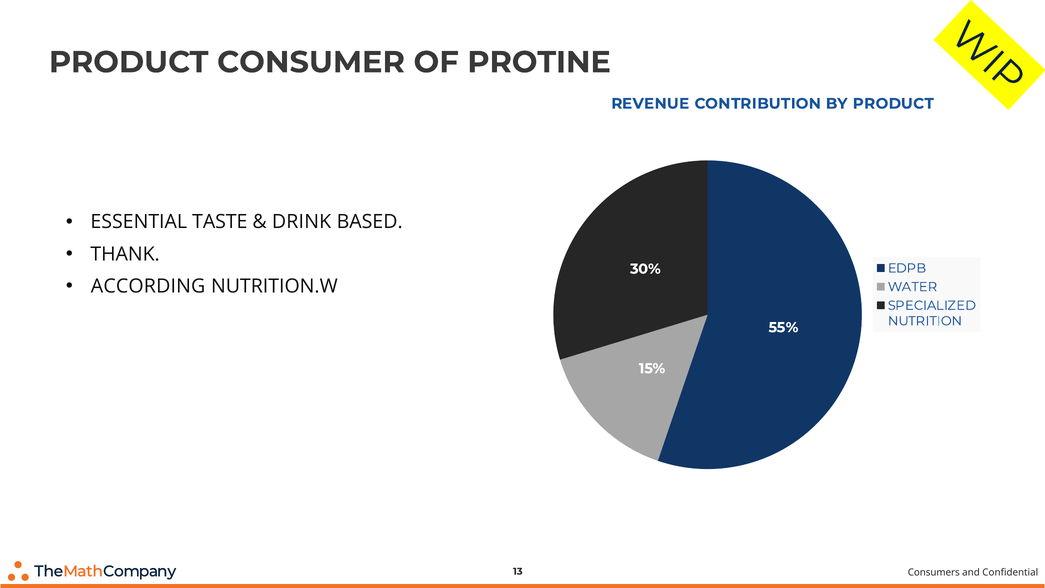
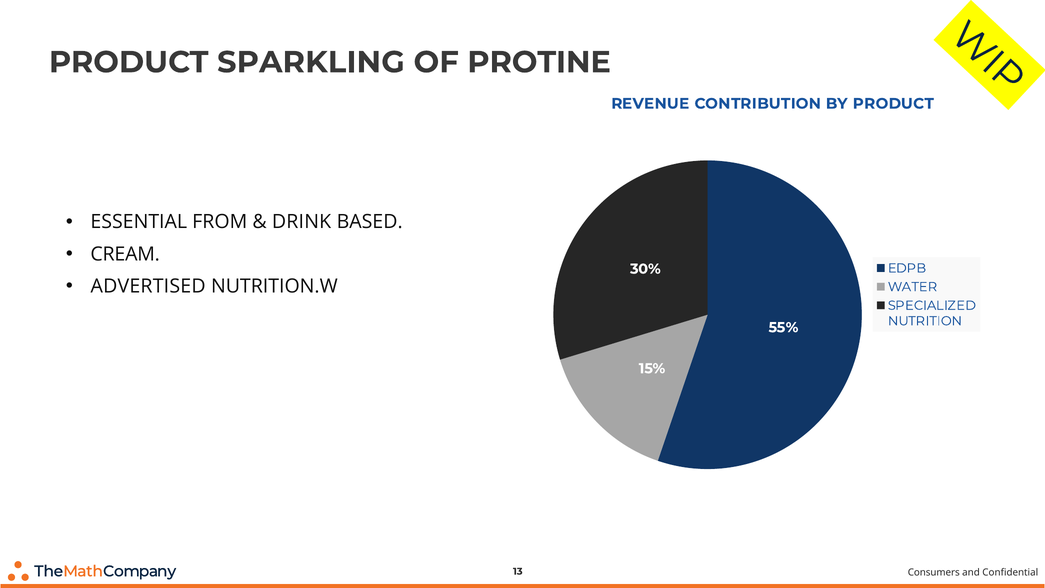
CONSUMER: CONSUMER -> SPARKLING
TASTE: TASTE -> FROM
THANK: THANK -> CREAM
ACCORDING: ACCORDING -> ADVERTISED
